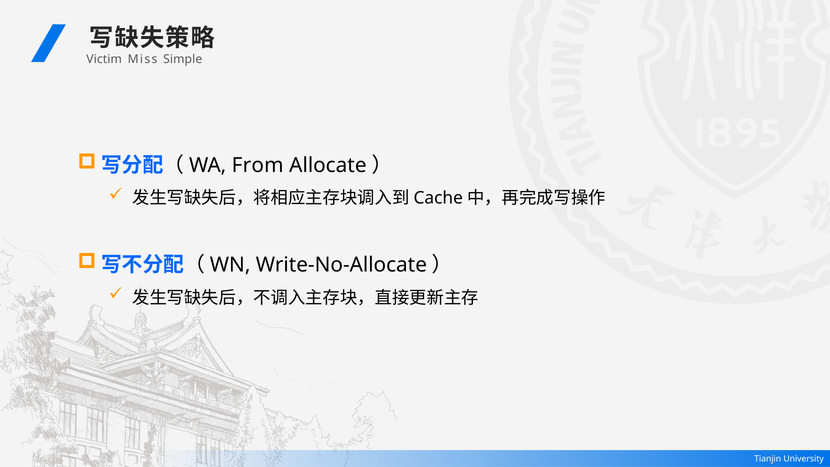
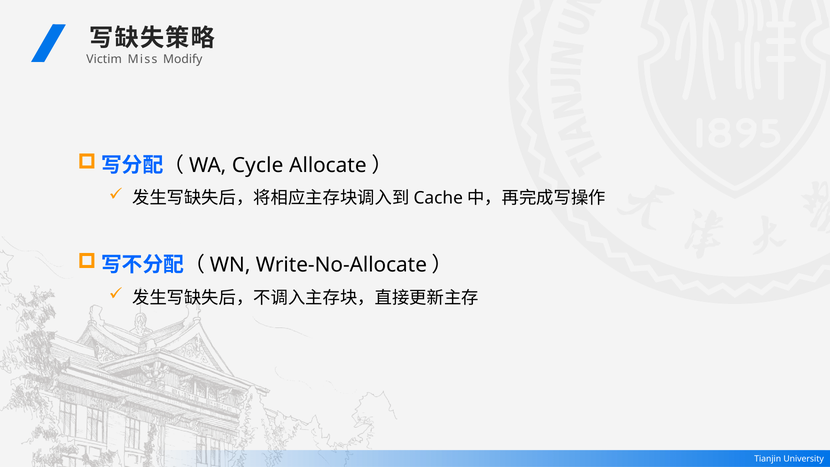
Simple: Simple -> Modify
From: From -> Cycle
